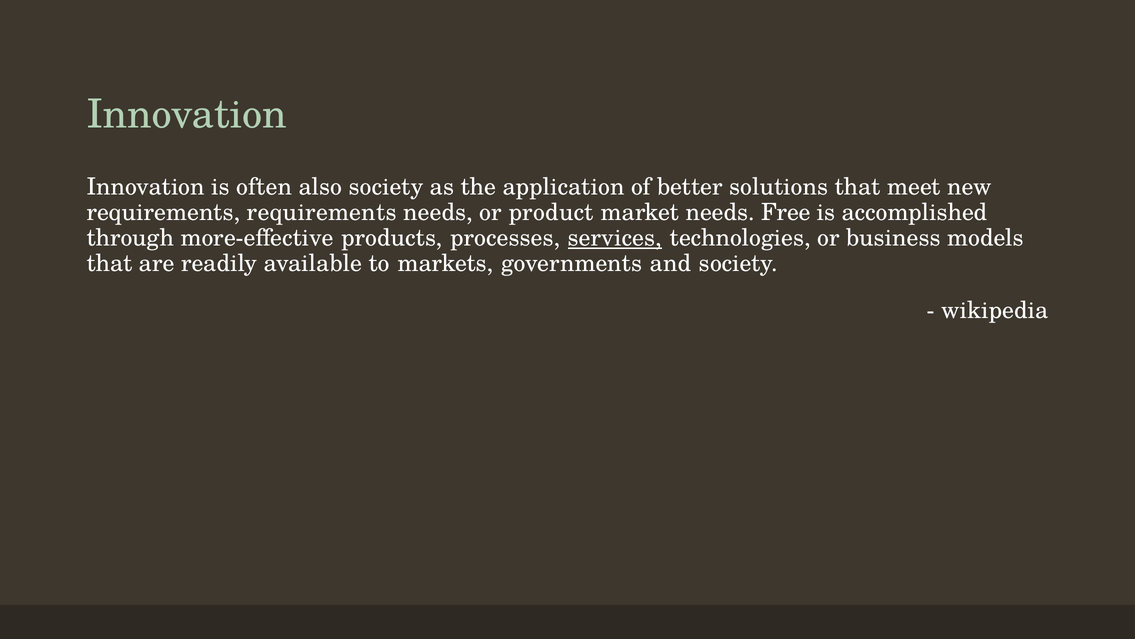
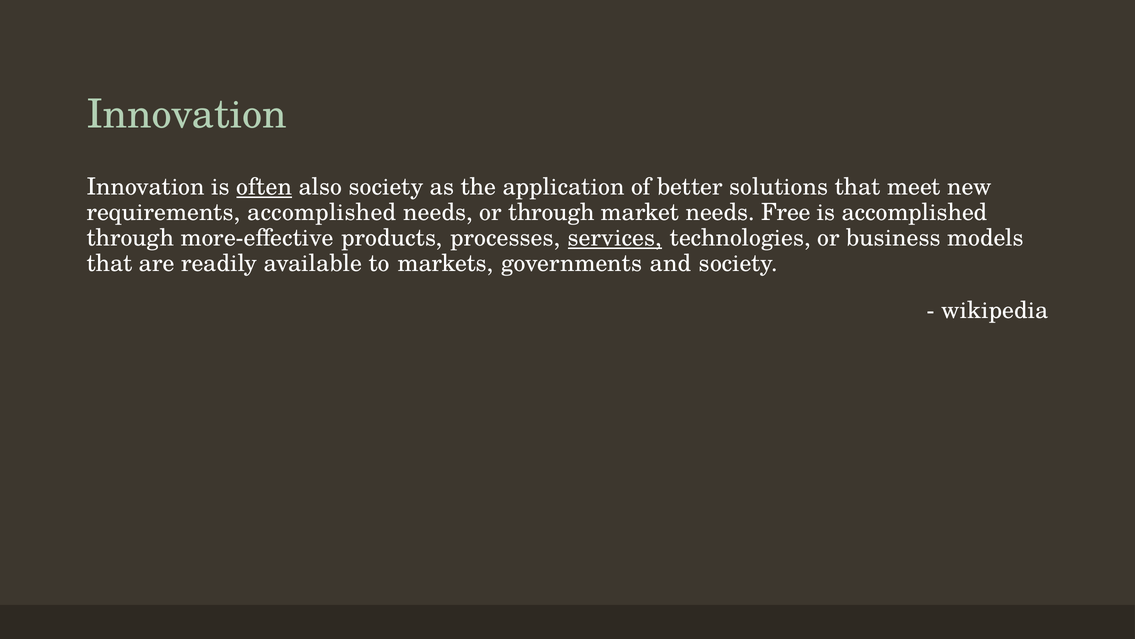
often underline: none -> present
requirements requirements: requirements -> accomplished
or product: product -> through
